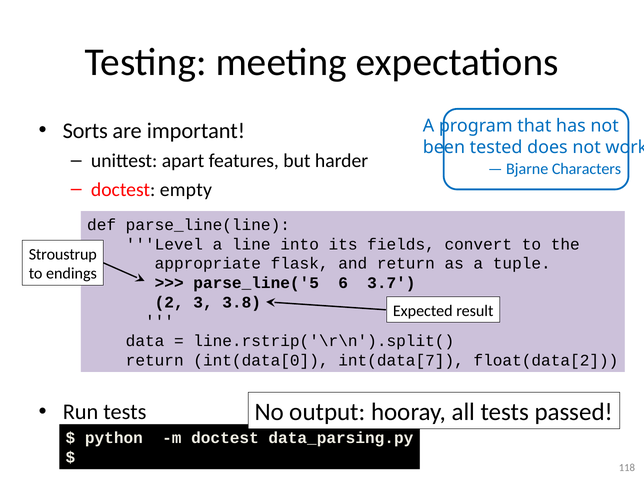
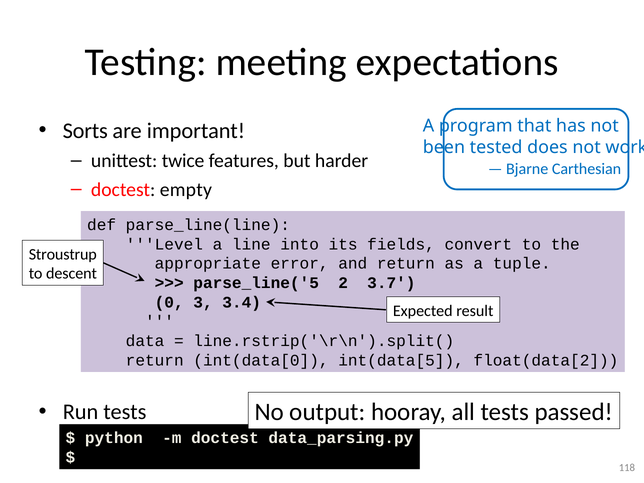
apart: apart -> twice
Characters: Characters -> Carthesian
flask: flask -> error
endings: endings -> descent
6: 6 -> 2
2: 2 -> 0
3.8: 3.8 -> 3.4
int(data[7: int(data[7 -> int(data[5
